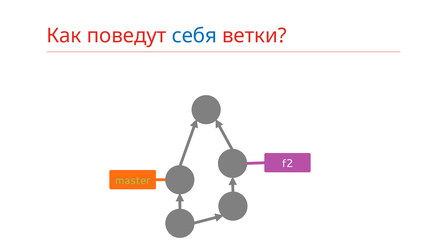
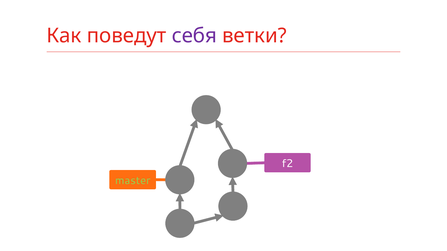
себя colour: blue -> purple
